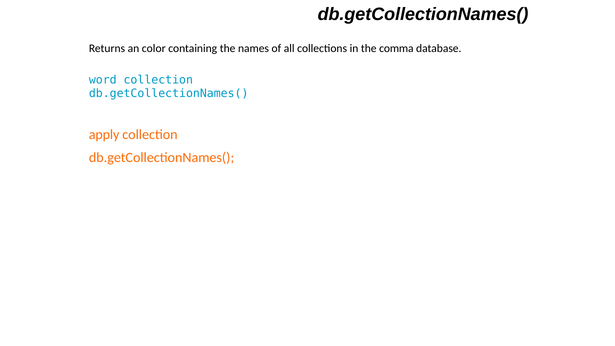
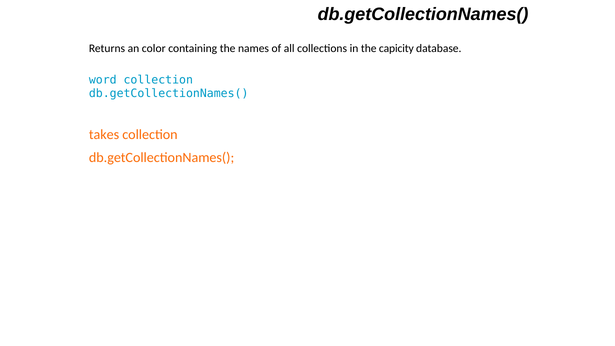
comma: comma -> capicity
apply: apply -> takes
